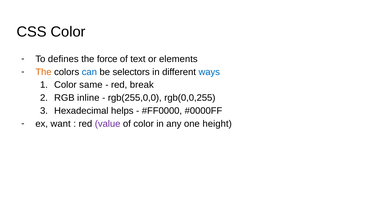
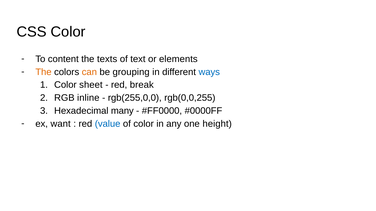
defines: defines -> content
force: force -> texts
can colour: blue -> orange
selectors: selectors -> grouping
same: same -> sheet
helps: helps -> many
value colour: purple -> blue
